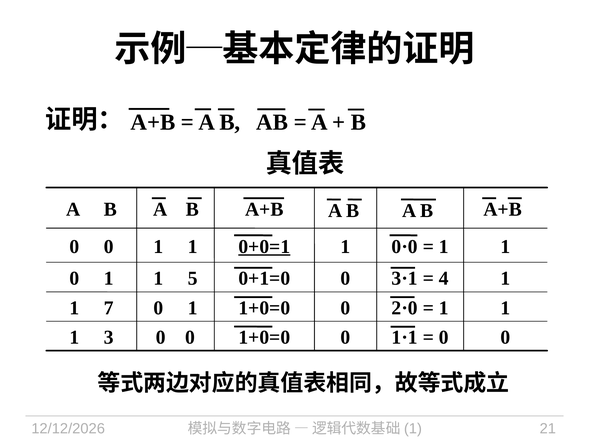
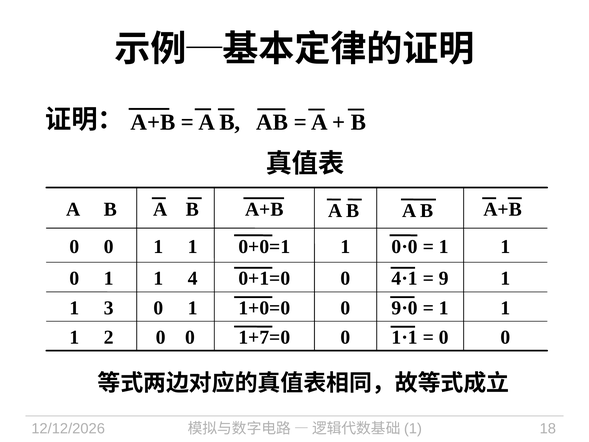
0+0=1 underline: present -> none
5: 5 -> 4
3·1: 3·1 -> 4·1
4: 4 -> 9
7: 7 -> 3
2·0: 2·0 -> 9·0
3: 3 -> 2
1+0=0 at (264, 337): 1+0=0 -> 1+7=0
21: 21 -> 18
